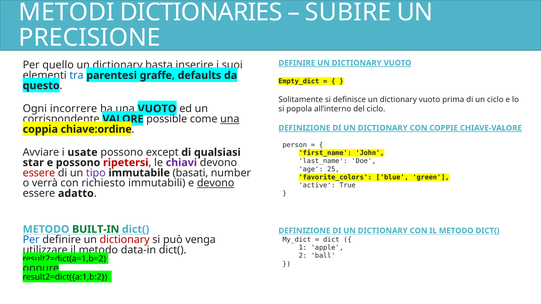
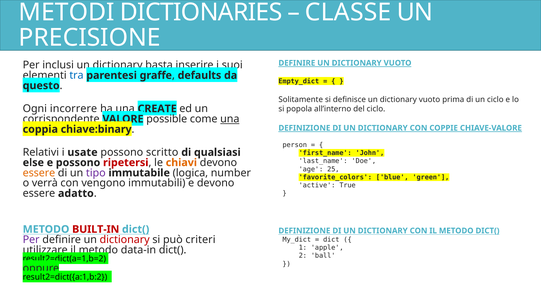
SUBIRE: SUBIRE -> CLASSE
quello: quello -> inclusi
VUOTO at (157, 109): VUOTO -> CREATE
chiave:ordine: chiave:ordine -> chiave:binary
Avviare: Avviare -> Relativi
except: except -> scritto
star: star -> else
chiavi colour: purple -> orange
essere at (39, 173) colour: red -> orange
basati: basati -> logica
richiesto: richiesto -> vengono
devono at (216, 183) underline: present -> none
BUILT-IN colour: green -> red
Per at (31, 240) colour: blue -> purple
venga: venga -> criteri
